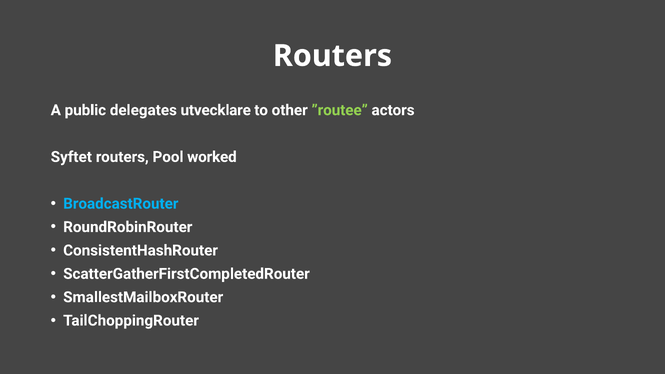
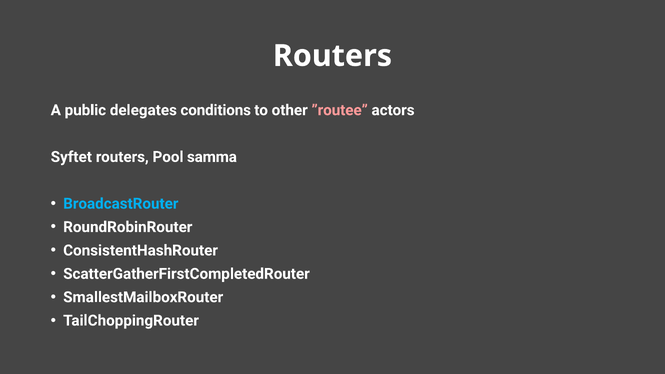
utvecklare: utvecklare -> conditions
”routee colour: light green -> pink
worked: worked -> samma
